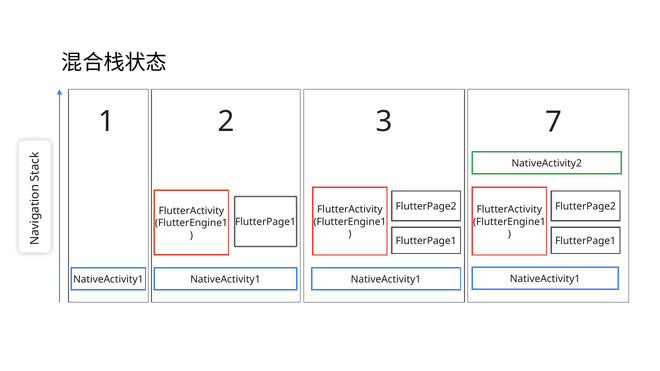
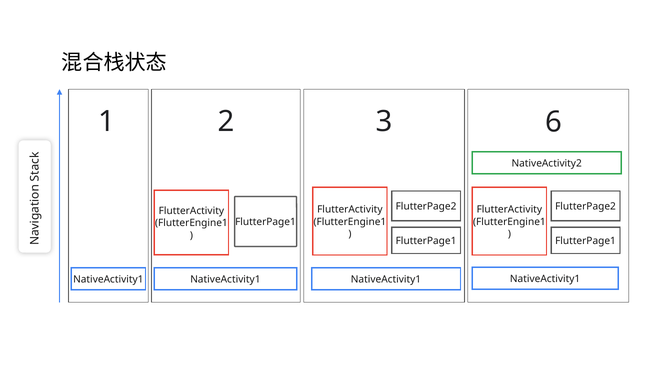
7: 7 -> 6
